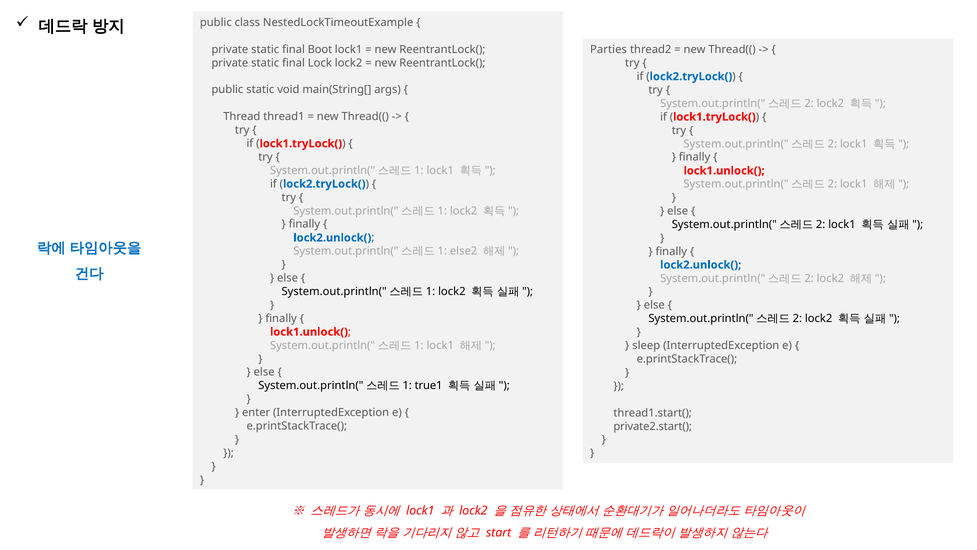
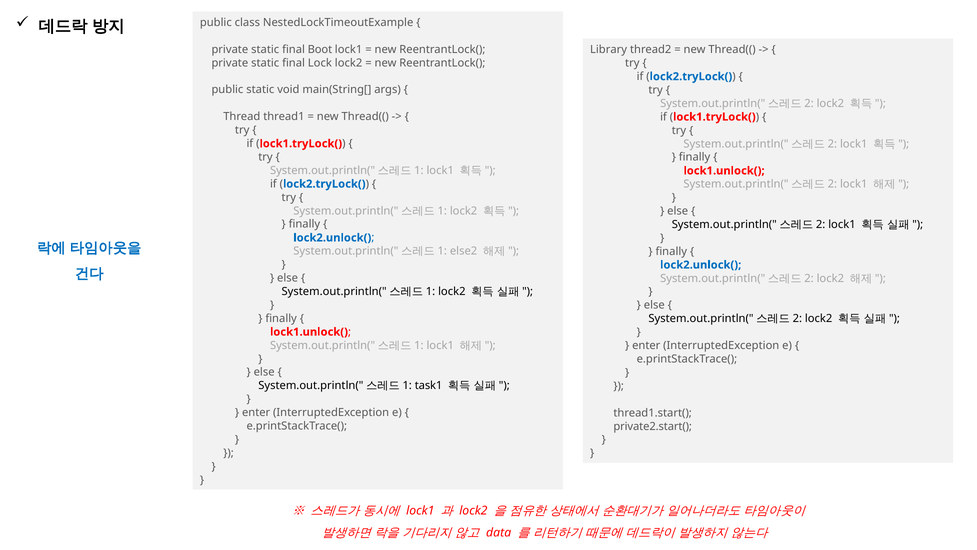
Parties: Parties -> Library
sleep at (646, 345): sleep -> enter
true1: true1 -> task1
start: start -> data
